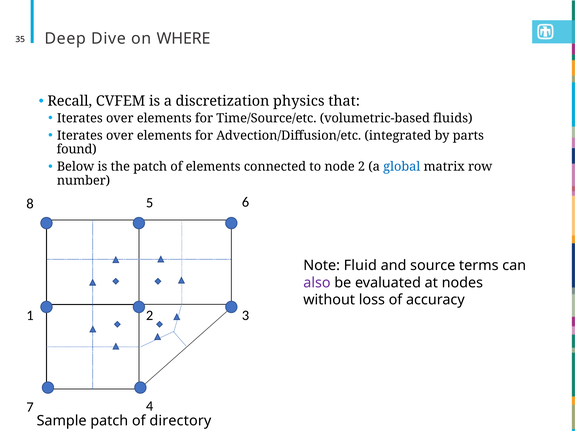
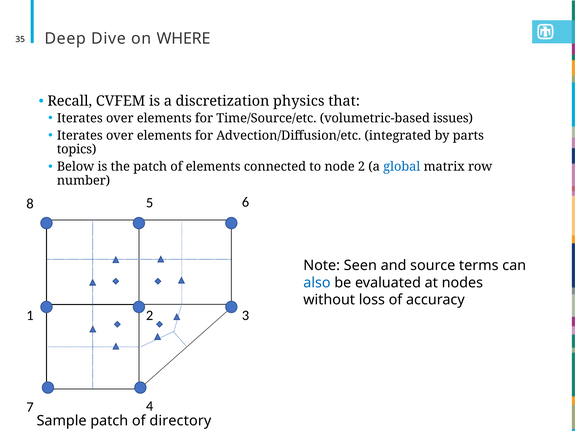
fluids: fluids -> issues
found: found -> topics
Fluid: Fluid -> Seen
also colour: purple -> blue
